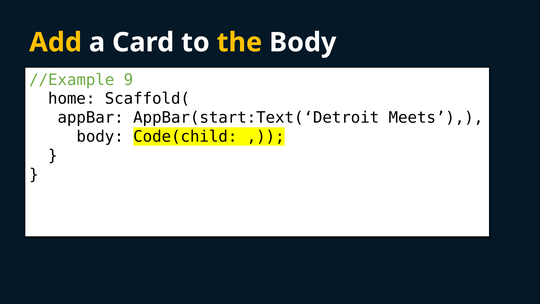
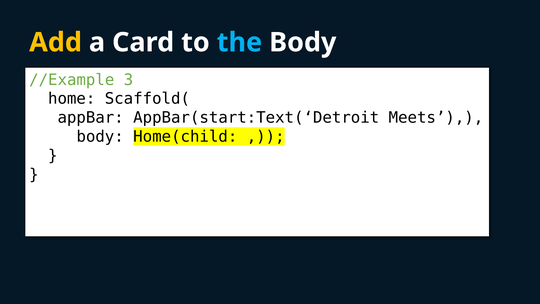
the colour: yellow -> light blue
9: 9 -> 3
Code(child: Code(child -> Home(child
